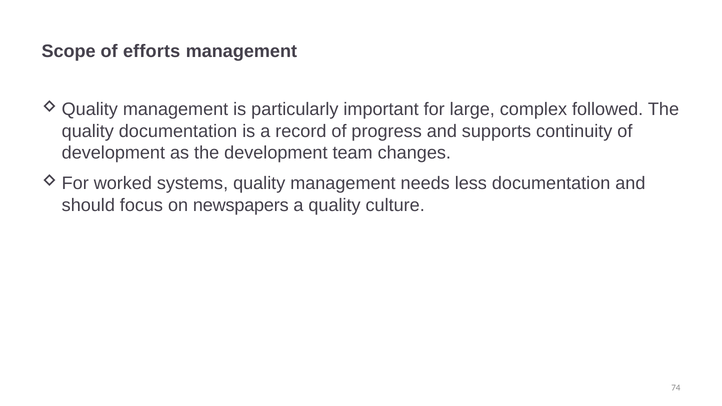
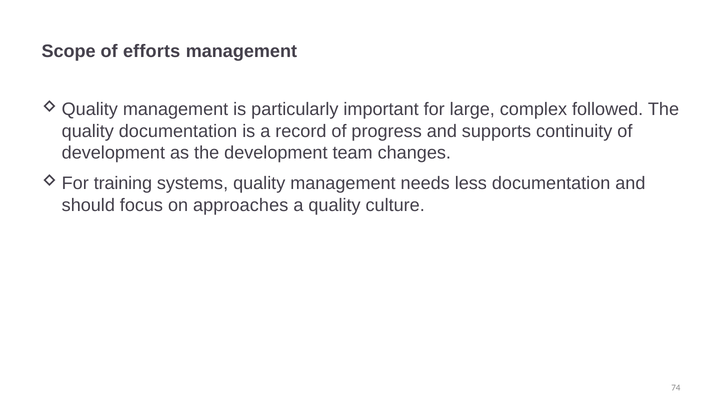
worked: worked -> training
newspapers: newspapers -> approaches
